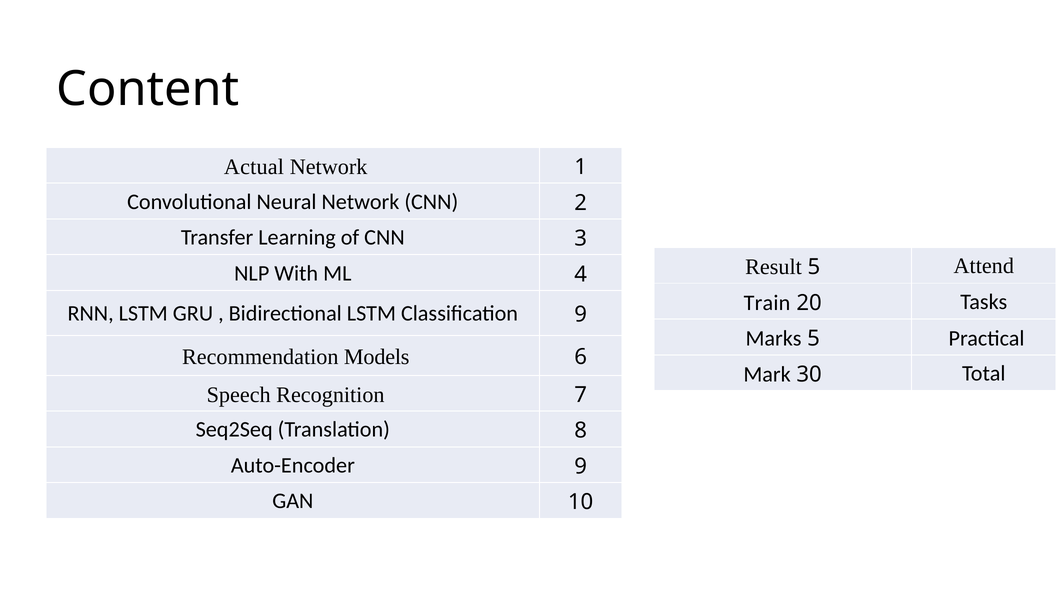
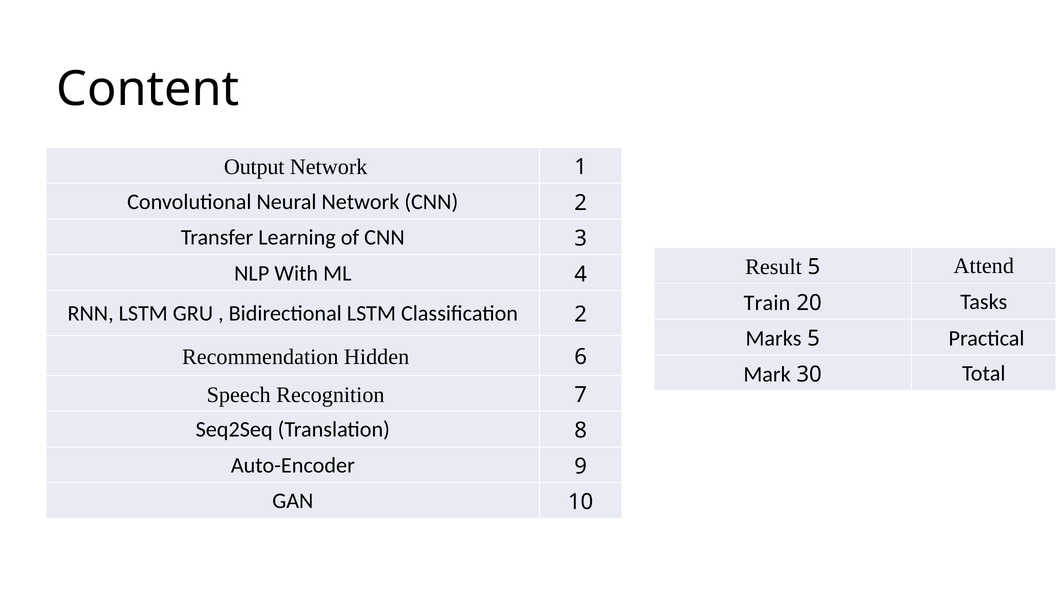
Actual: Actual -> Output
Classification 9: 9 -> 2
Models: Models -> Hidden
